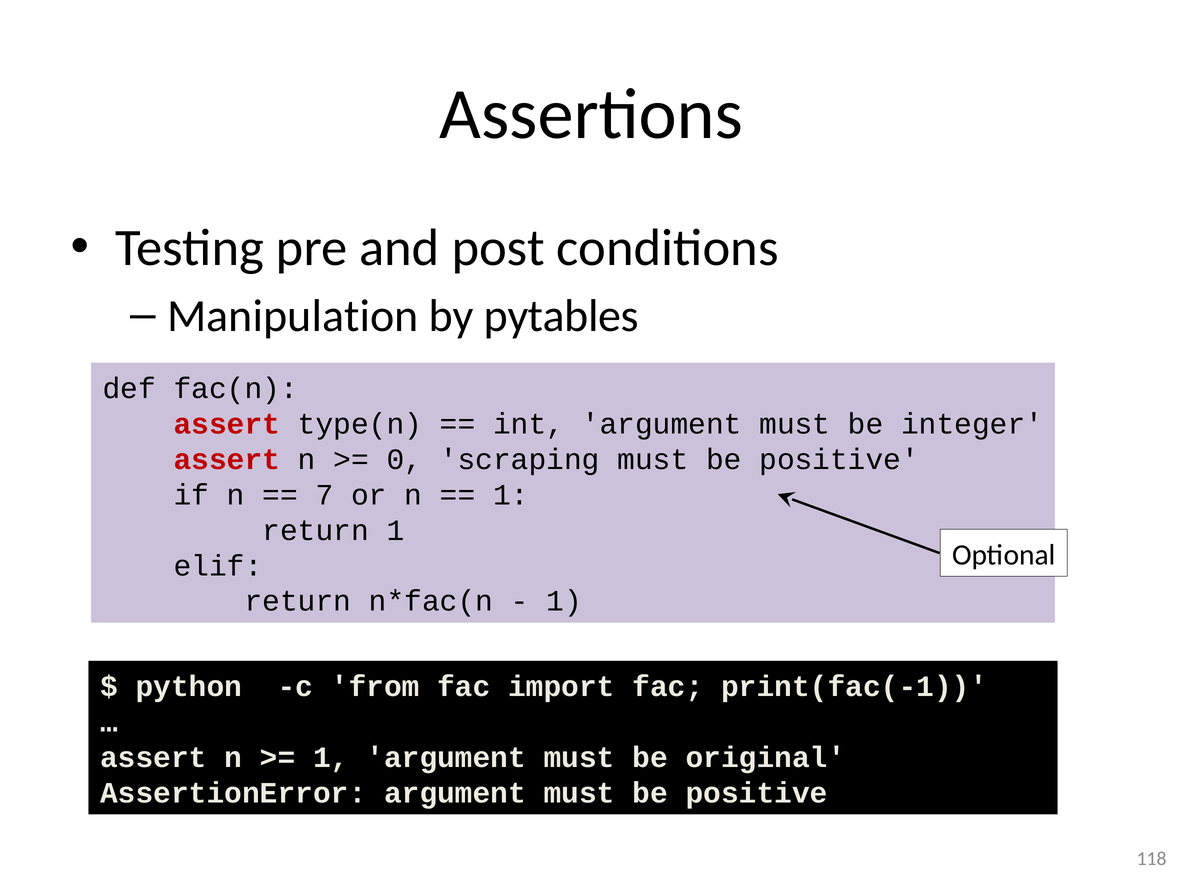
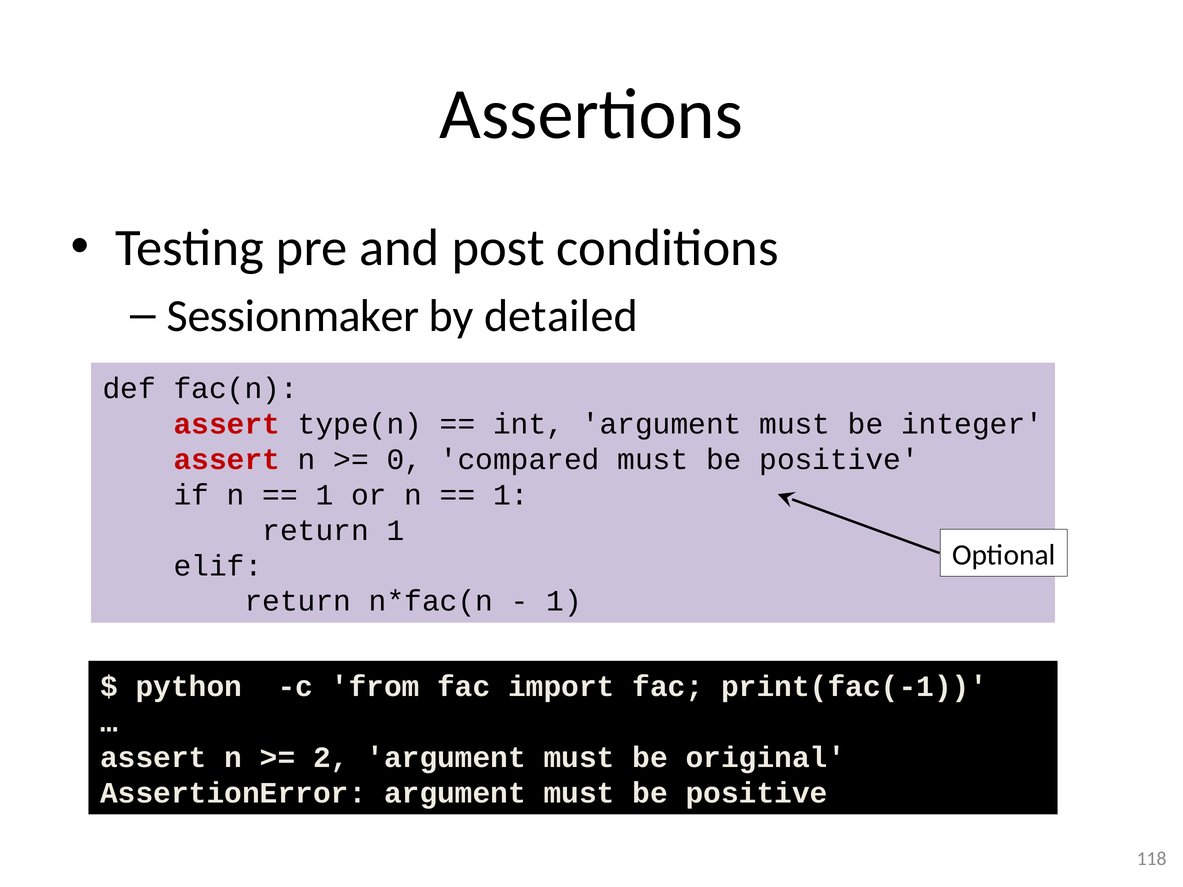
Manipulation: Manipulation -> Sessionmaker
pytables: pytables -> detailed
scraping: scraping -> compared
7 at (325, 495): 7 -> 1
1 at (331, 758): 1 -> 2
